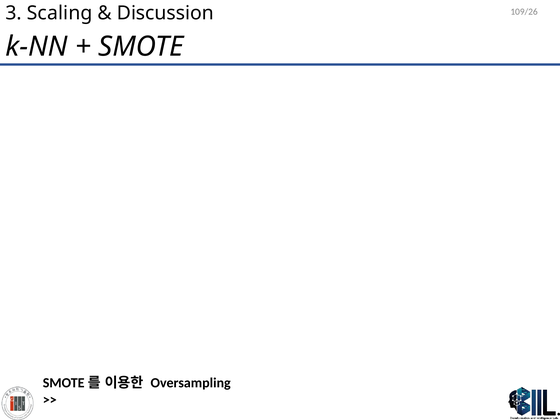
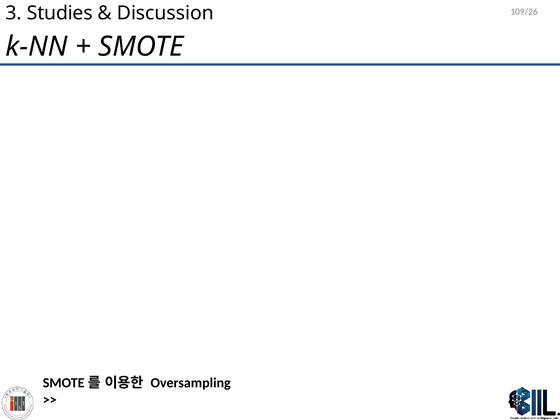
Scaling: Scaling -> Studies
